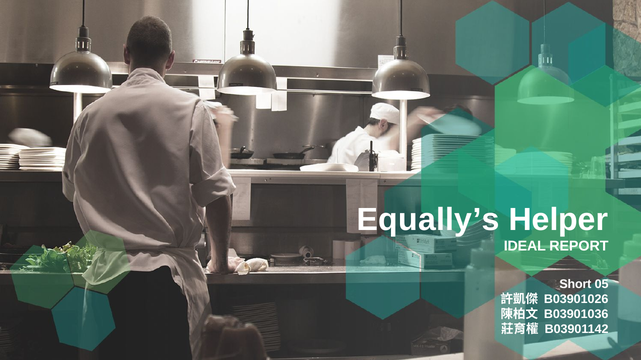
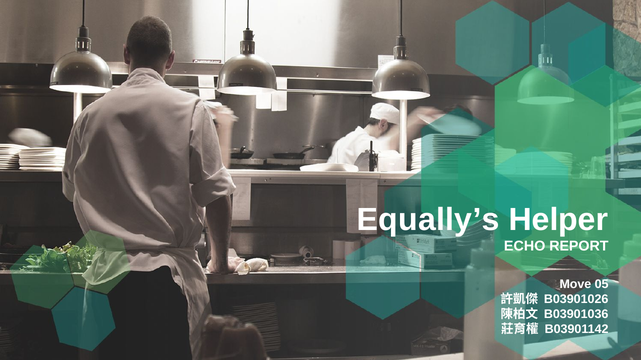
IDEAL: IDEAL -> ECHO
Short: Short -> Move
